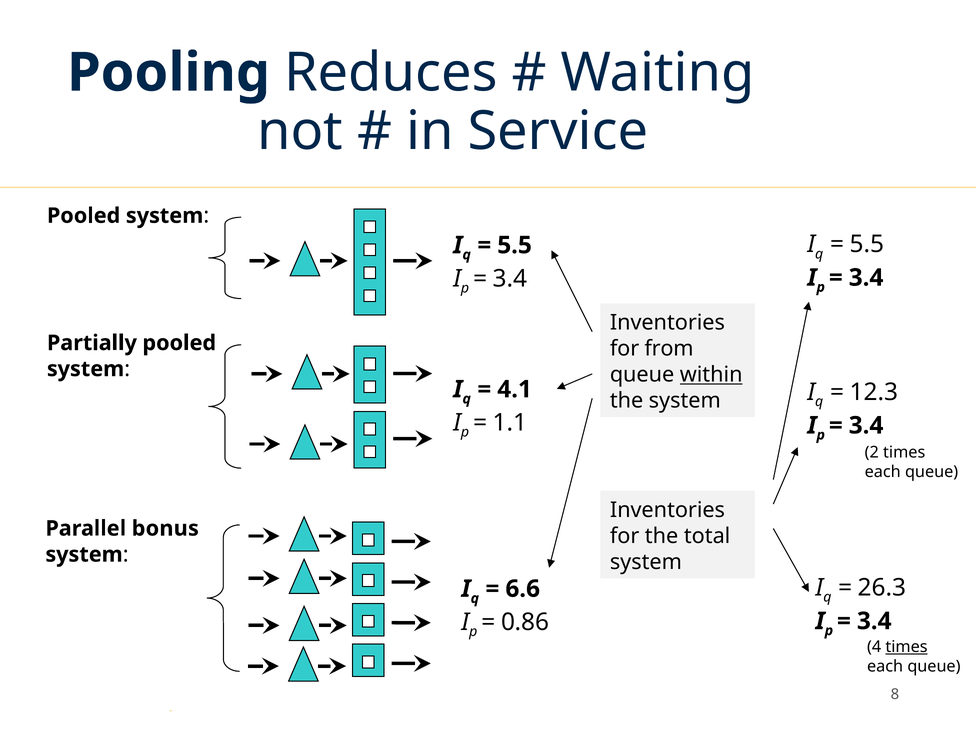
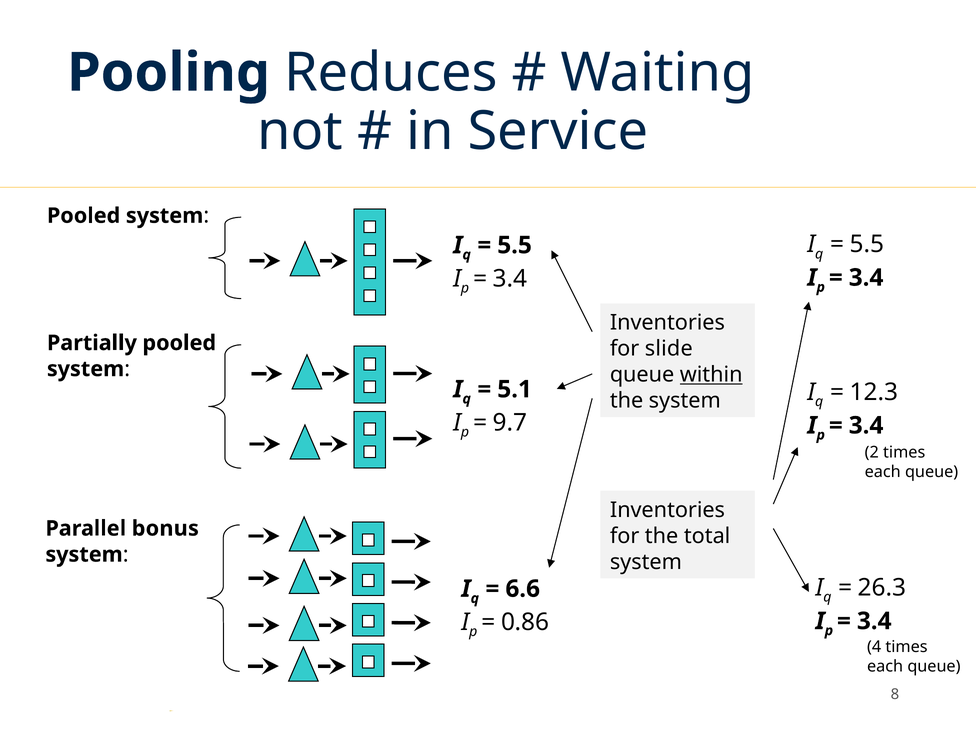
from: from -> slide
4.1: 4.1 -> 5.1
1.1: 1.1 -> 9.7
times at (907, 647) underline: present -> none
